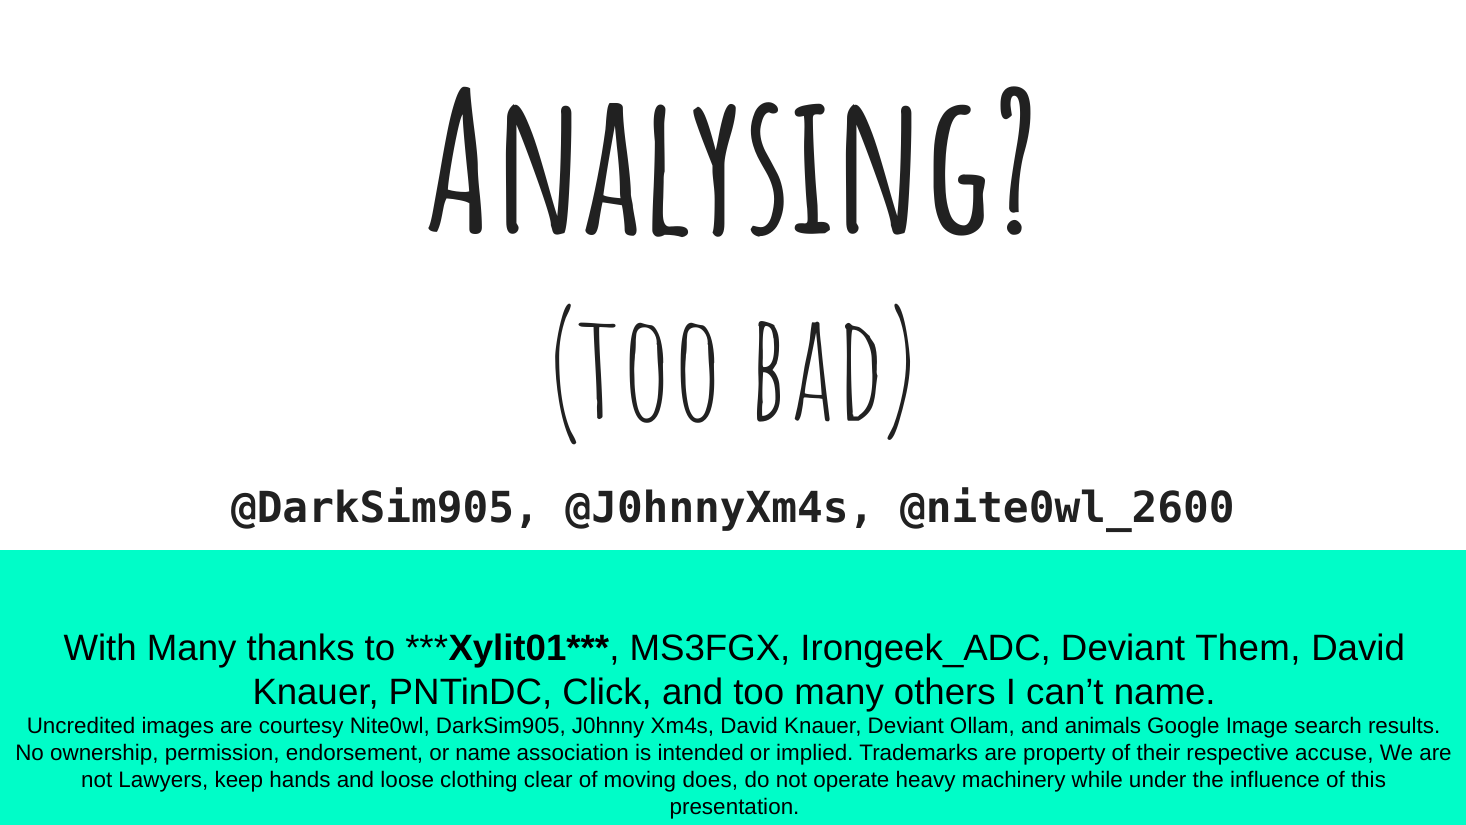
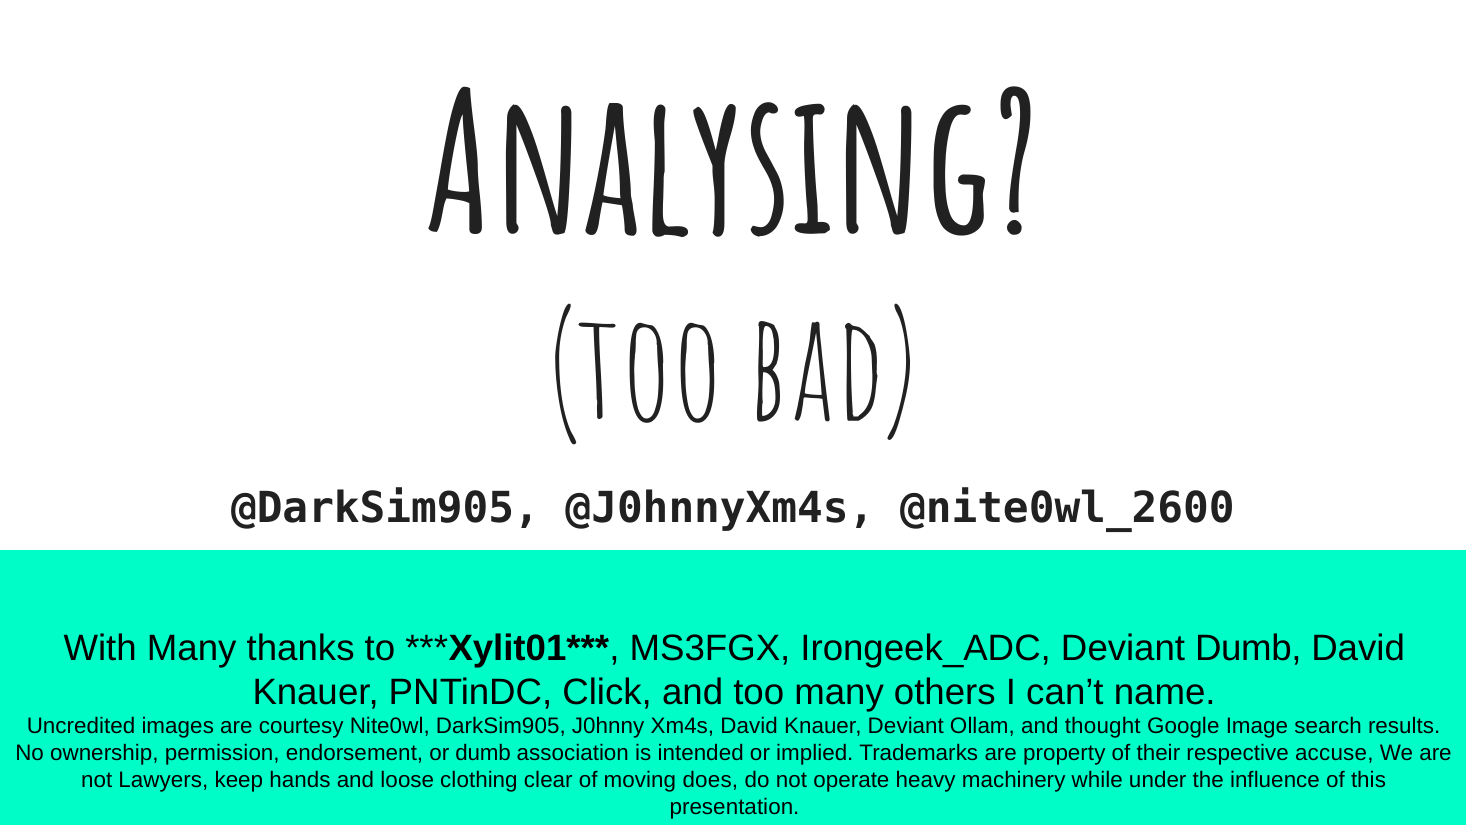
Deviant Them: Them -> Dumb
animals: animals -> thought
or name: name -> dumb
